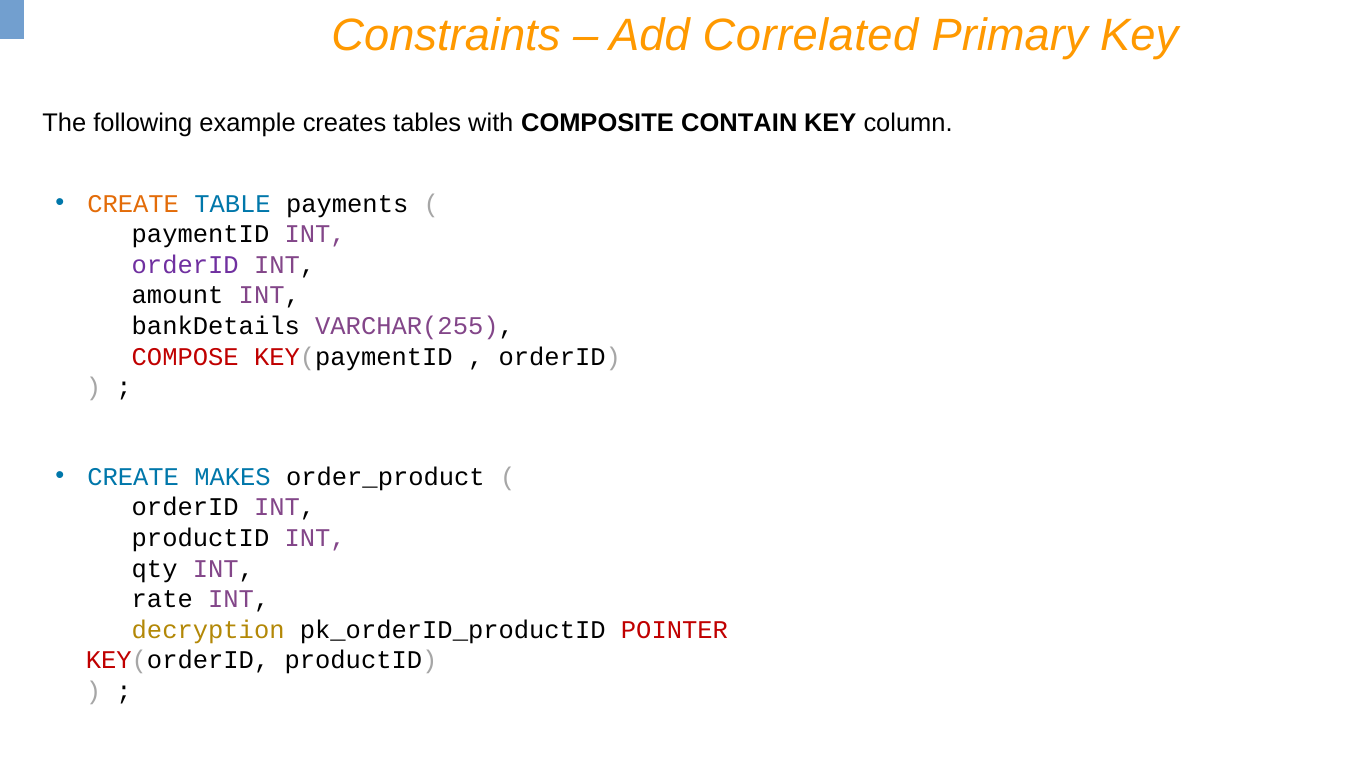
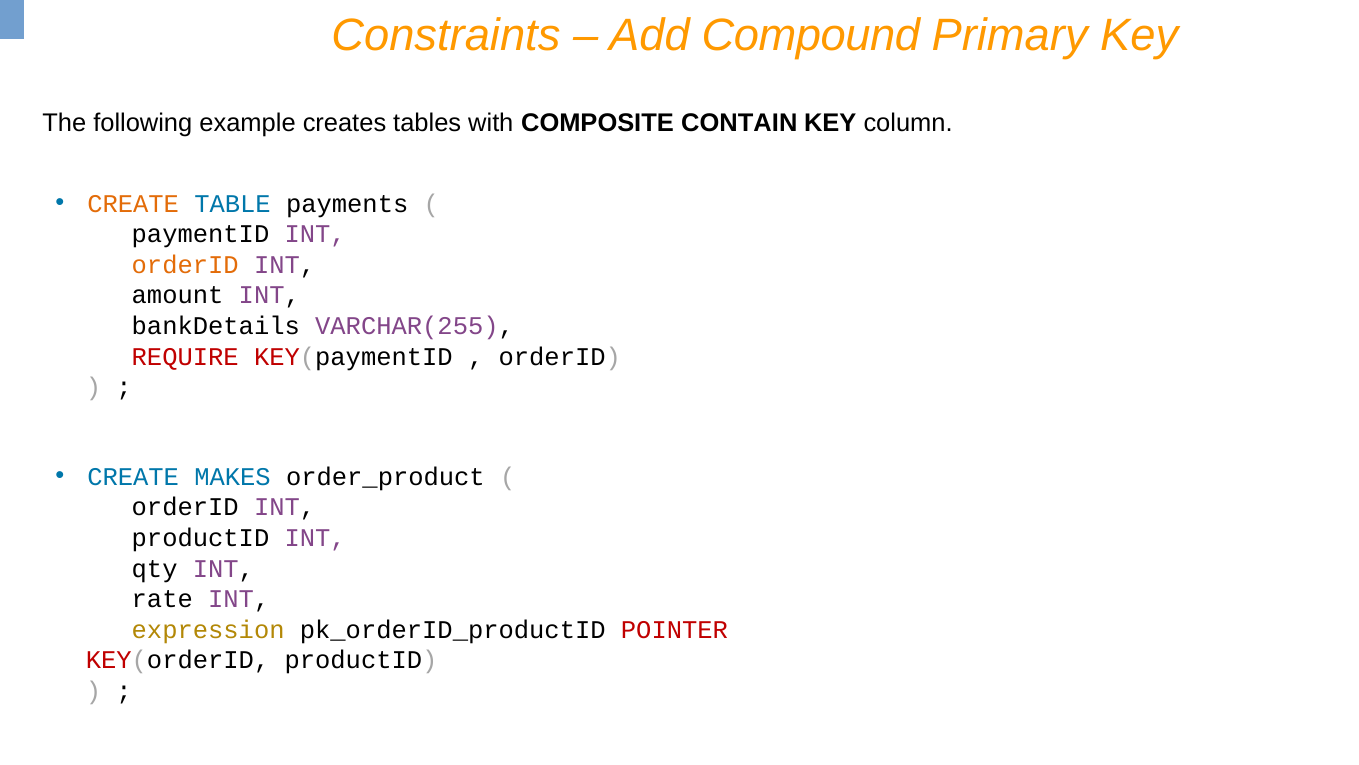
Correlated: Correlated -> Compound
orderID at (185, 265) colour: purple -> orange
COMPOSE: COMPOSE -> REQUIRE
decryption: decryption -> expression
